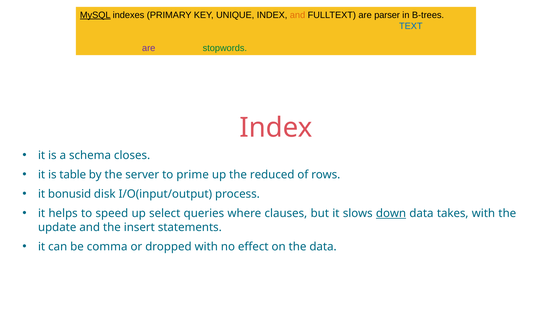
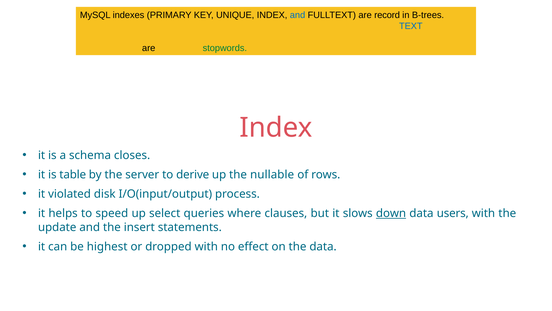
MySQL underline: present -> none
and at (298, 15) colour: orange -> blue
parser: parser -> record
are at (149, 48) colour: purple -> black
prime: prime -> derive
reduced: reduced -> nullable
bonusid: bonusid -> violated
takes: takes -> users
comma: comma -> highest
